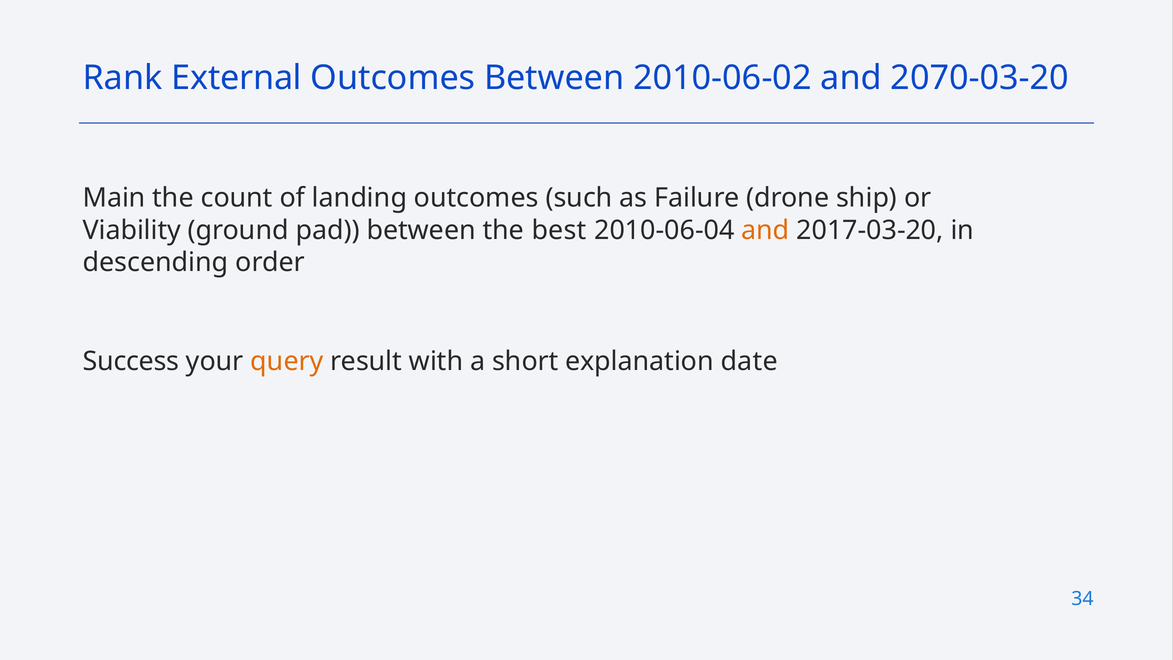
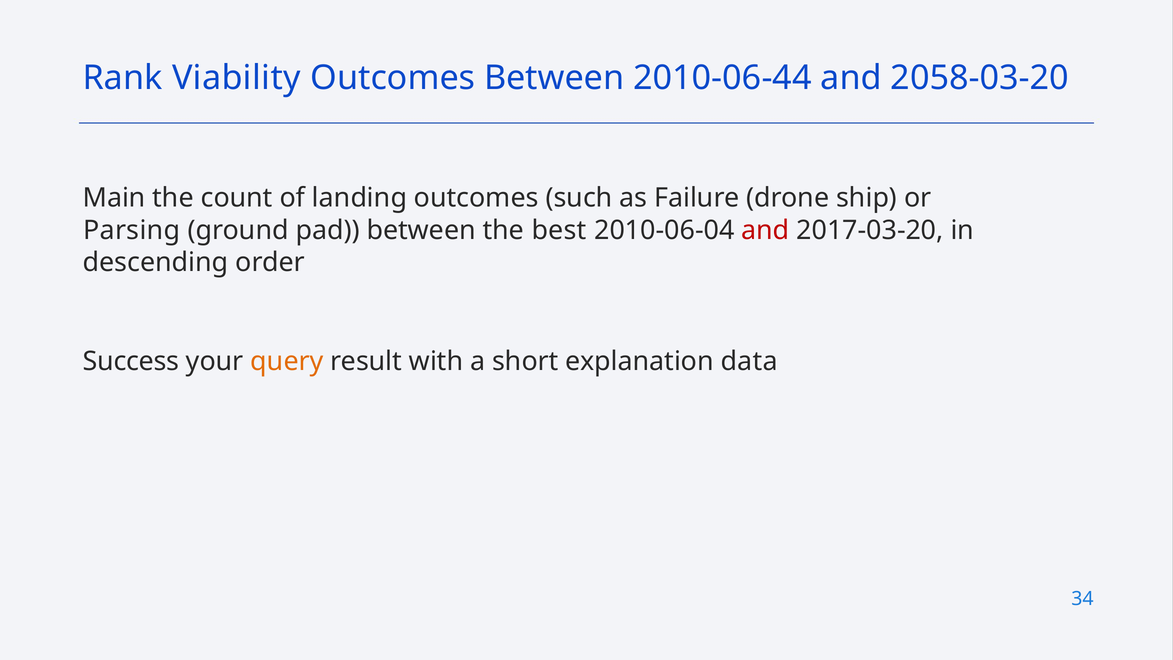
External: External -> Viability
2010-06-02: 2010-06-02 -> 2010-06-44
2070-03-20: 2070-03-20 -> 2058-03-20
Viability: Viability -> Parsing
and at (765, 230) colour: orange -> red
date: date -> data
